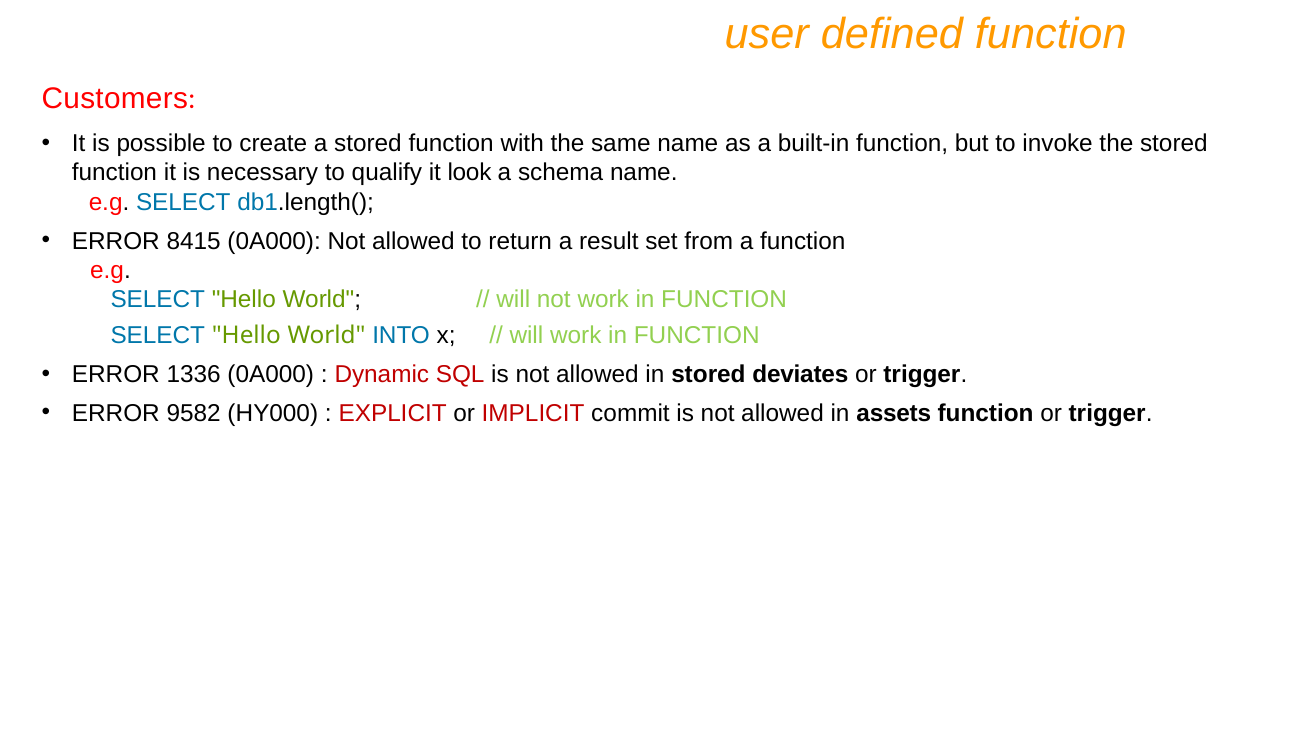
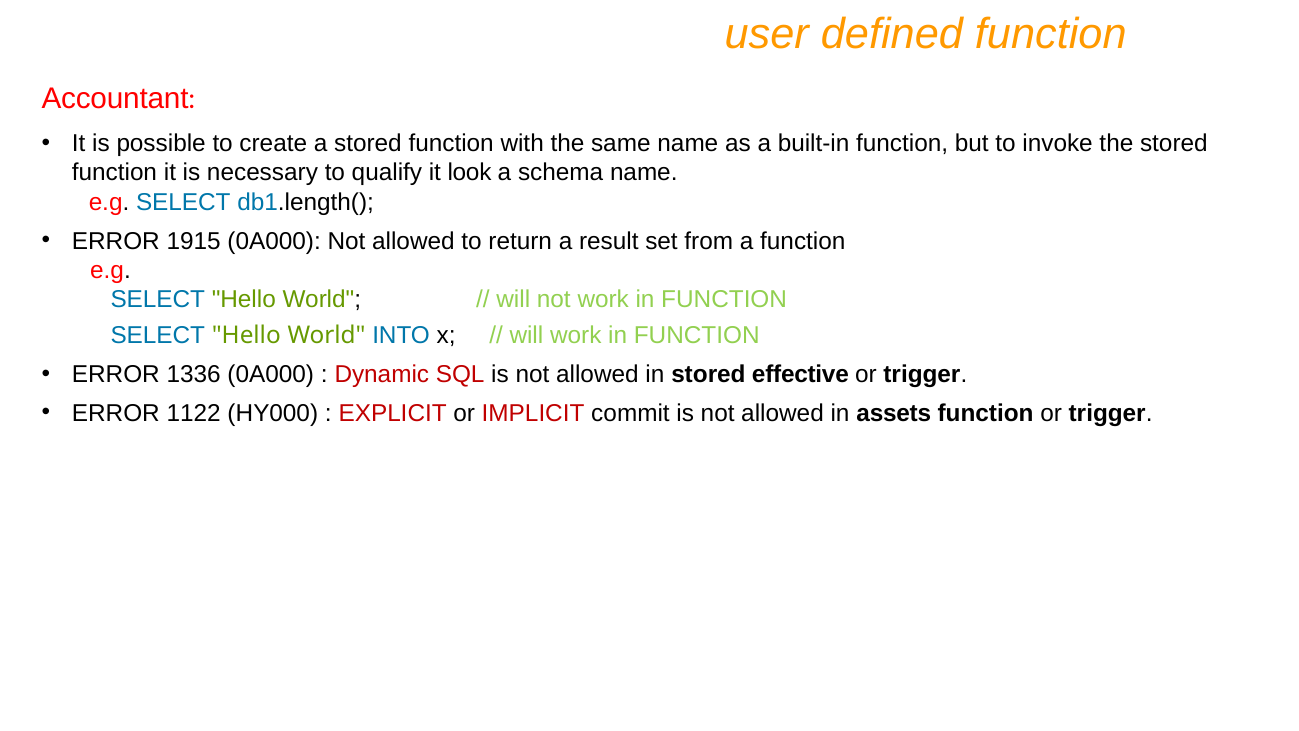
Customers: Customers -> Accountant
8415: 8415 -> 1915
deviates: deviates -> effective
9582: 9582 -> 1122
